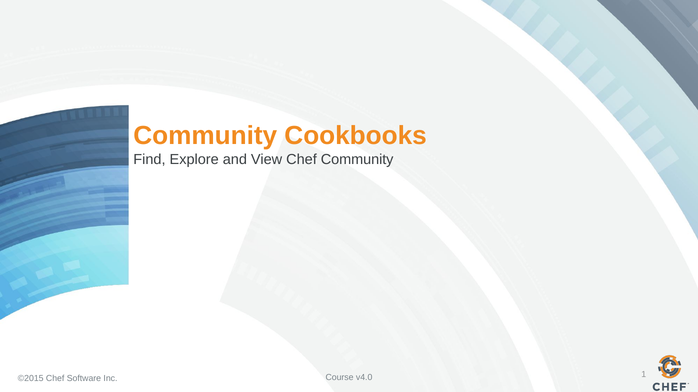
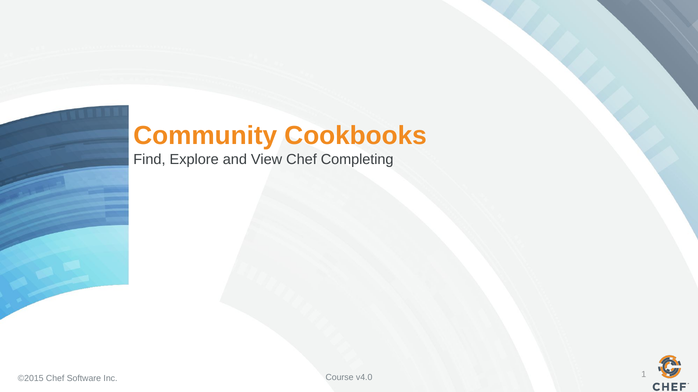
Chef Community: Community -> Completing
